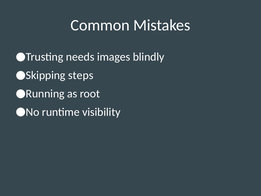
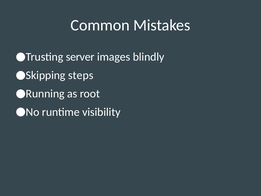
needs: needs -> server
